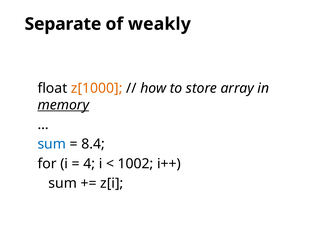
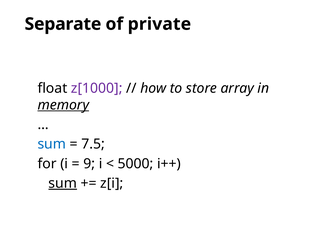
weakly: weakly -> private
z[1000 colour: orange -> purple
8.4: 8.4 -> 7.5
4: 4 -> 9
1002: 1002 -> 5000
sum at (63, 183) underline: none -> present
